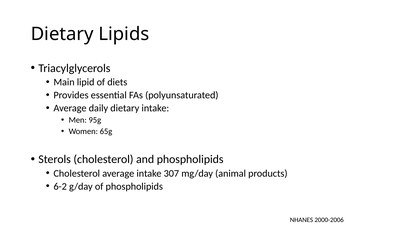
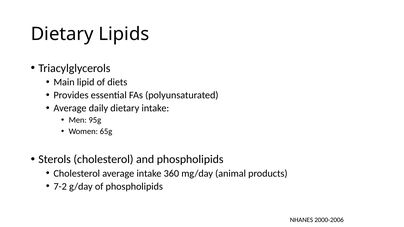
307: 307 -> 360
6-2: 6-2 -> 7-2
